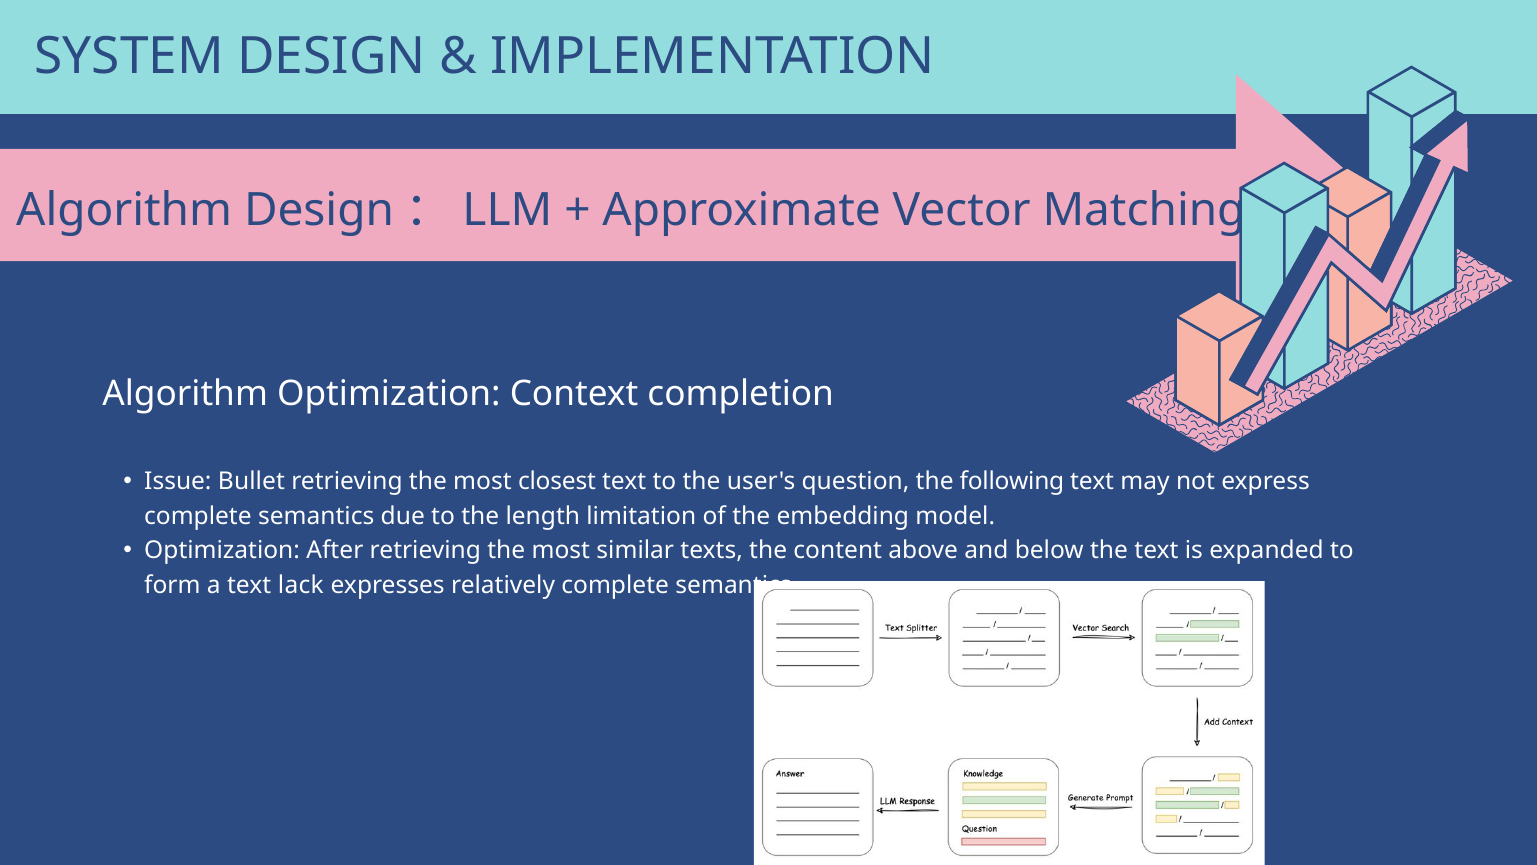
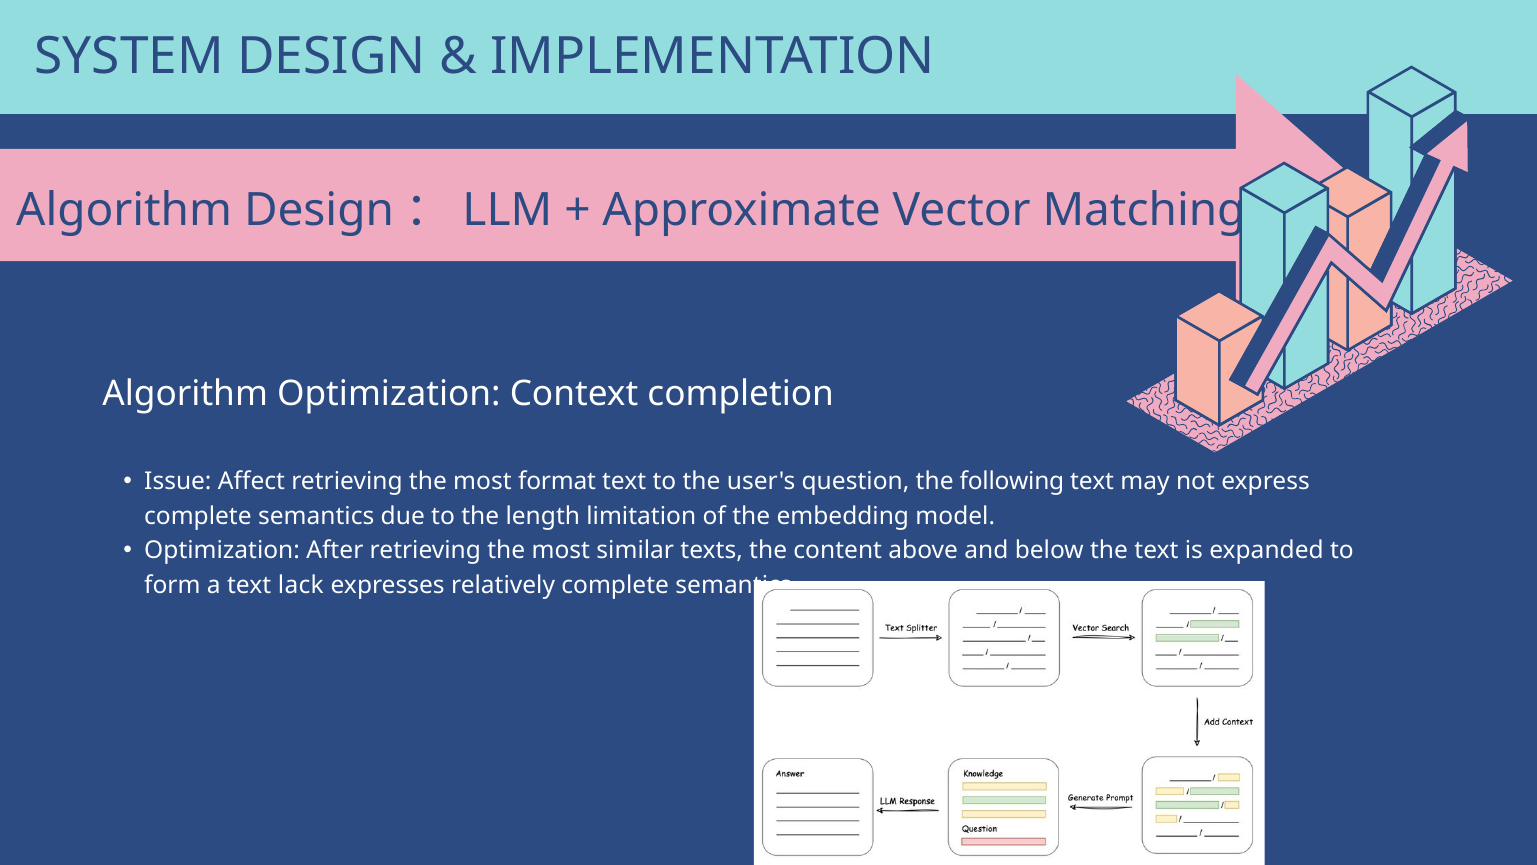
Bullet: Bullet -> Affect
closest: closest -> format
